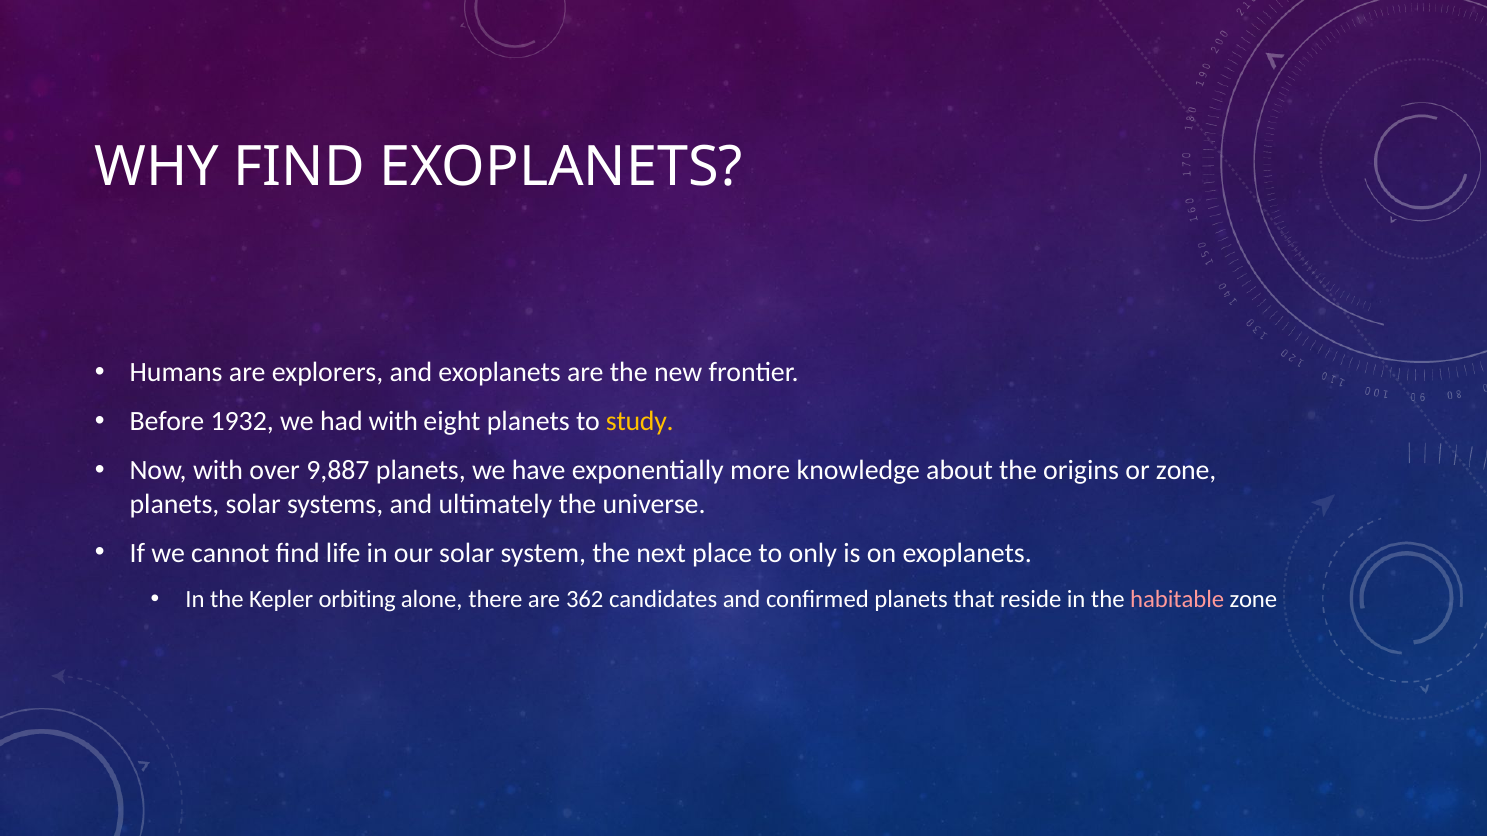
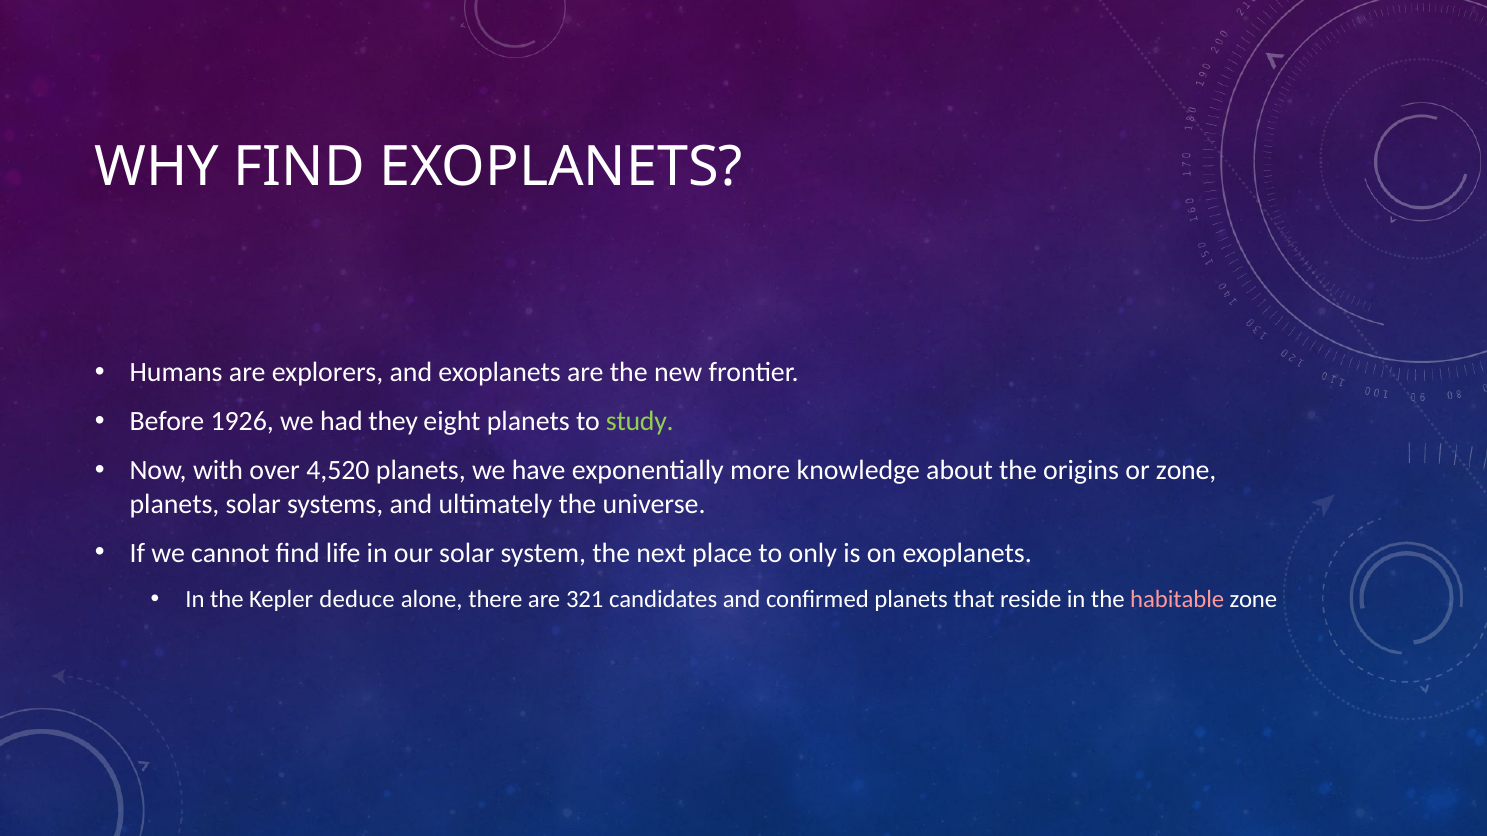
1932: 1932 -> 1926
had with: with -> they
study colour: yellow -> light green
9,887: 9,887 -> 4,520
orbiting: orbiting -> deduce
362: 362 -> 321
